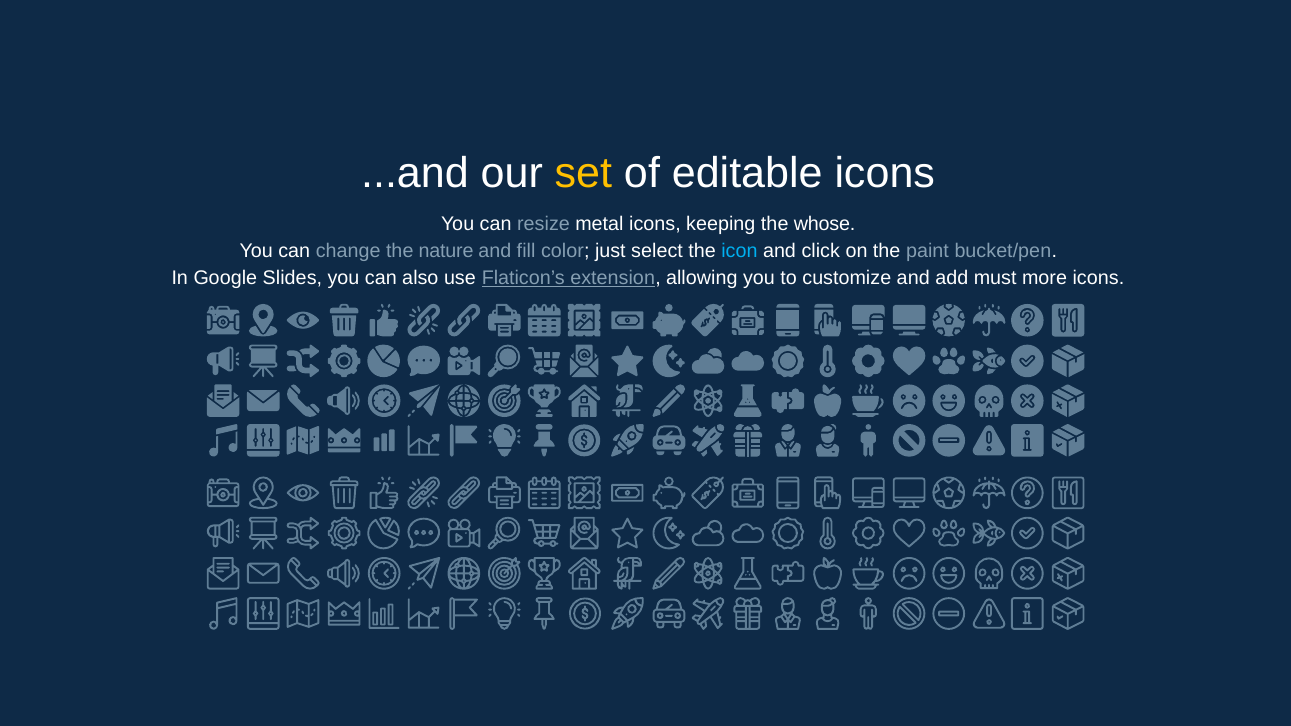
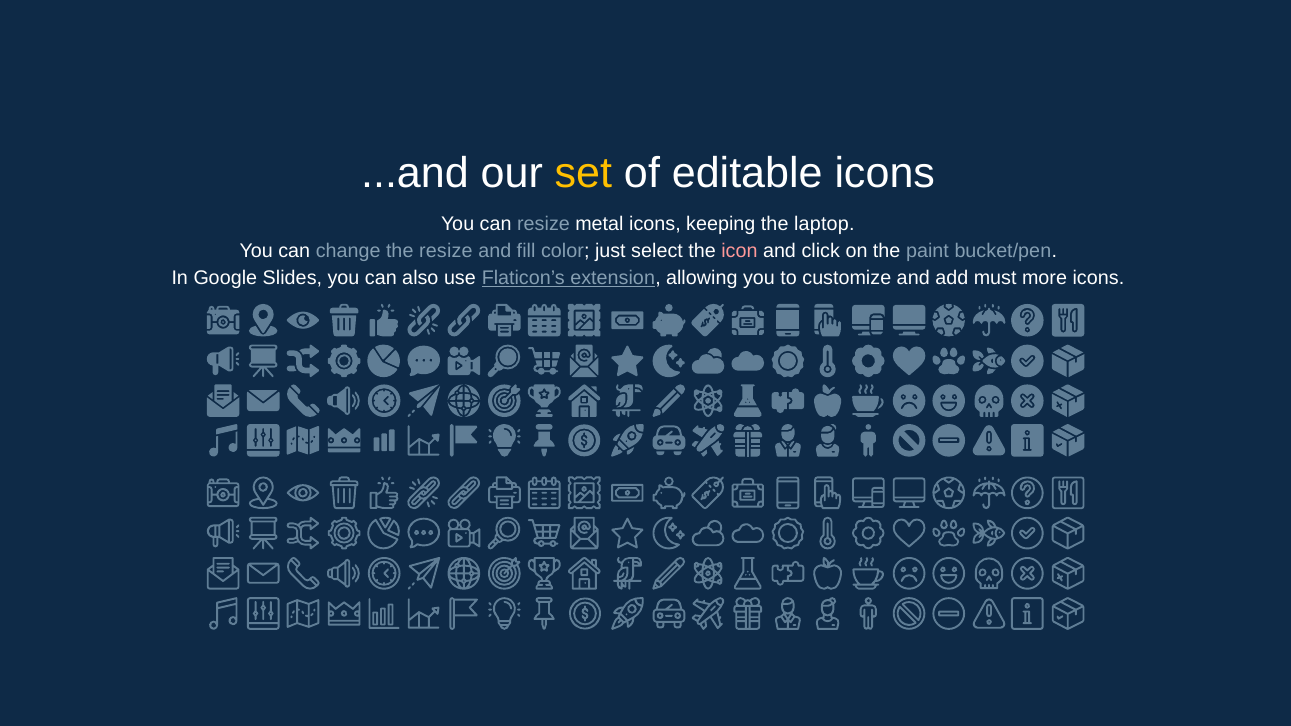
whose: whose -> laptop
the nature: nature -> resize
icon colour: light blue -> pink
